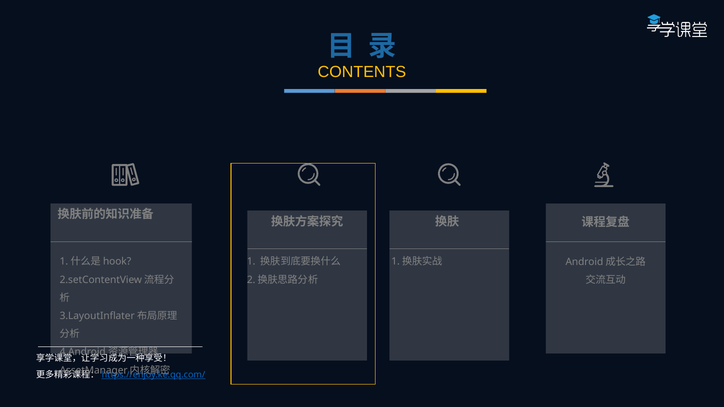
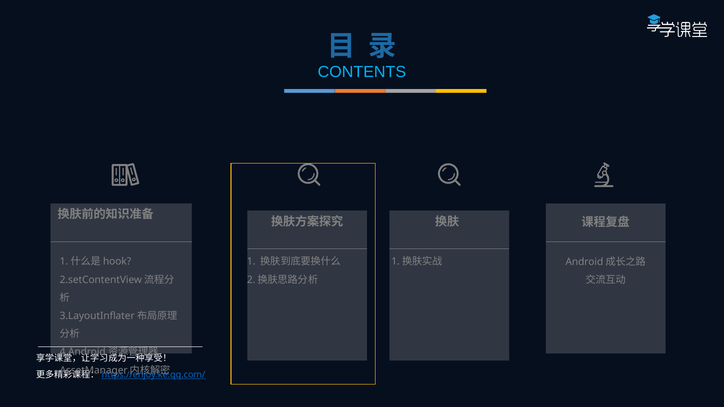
CONTENTS colour: yellow -> light blue
